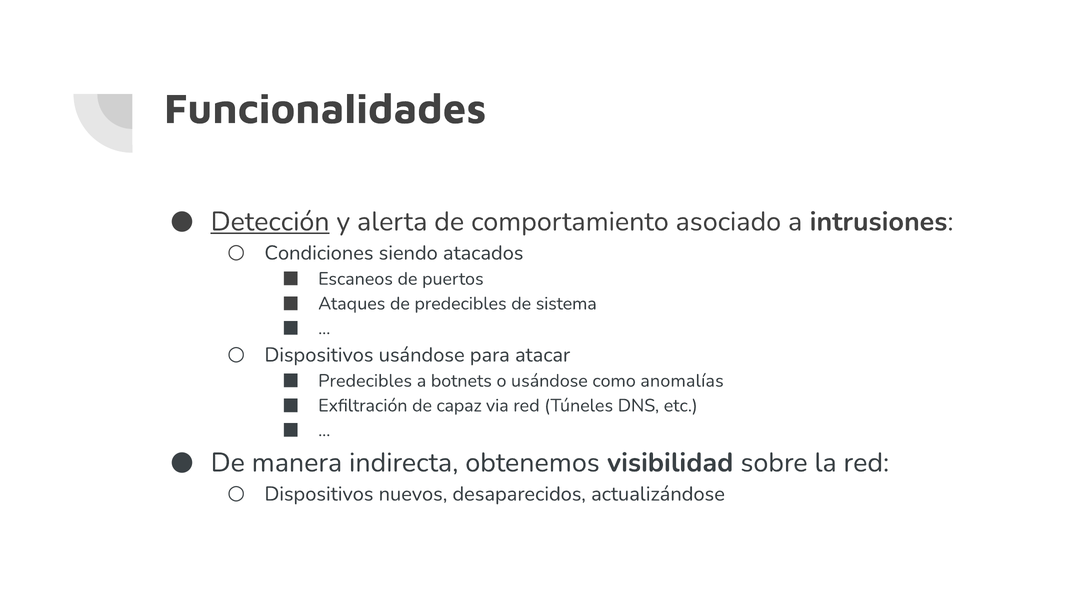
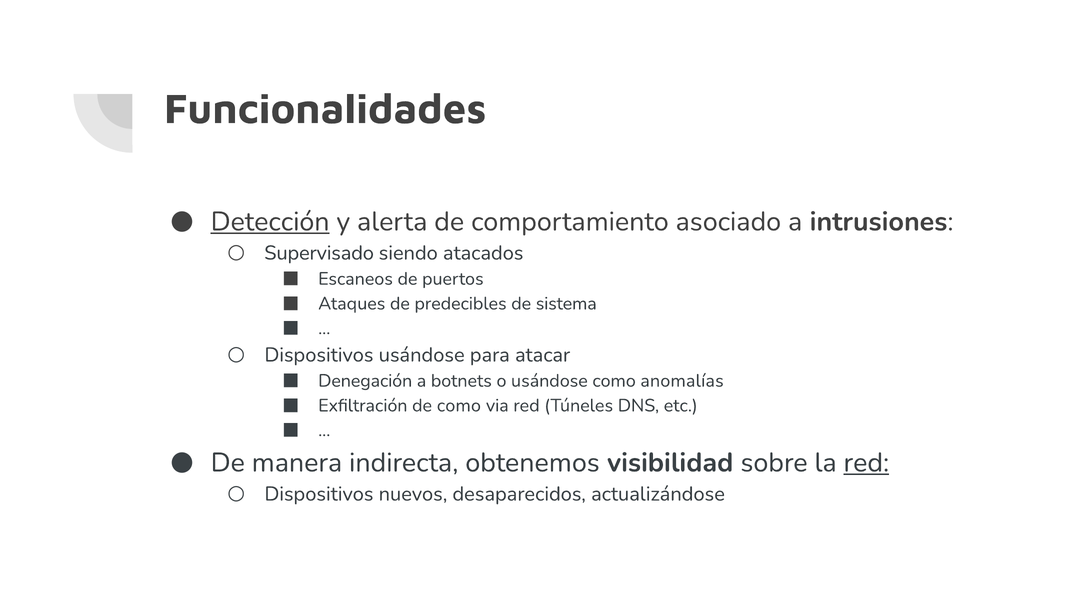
Condiciones: Condiciones -> Supervisado
Predecibles at (365, 381): Predecibles -> Denegación
de capaz: capaz -> como
red at (866, 462) underline: none -> present
